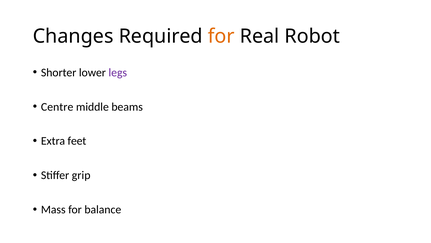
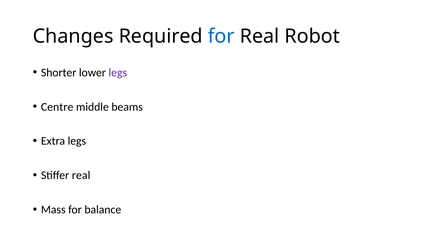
for at (221, 36) colour: orange -> blue
Extra feet: feet -> legs
Stiffer grip: grip -> real
